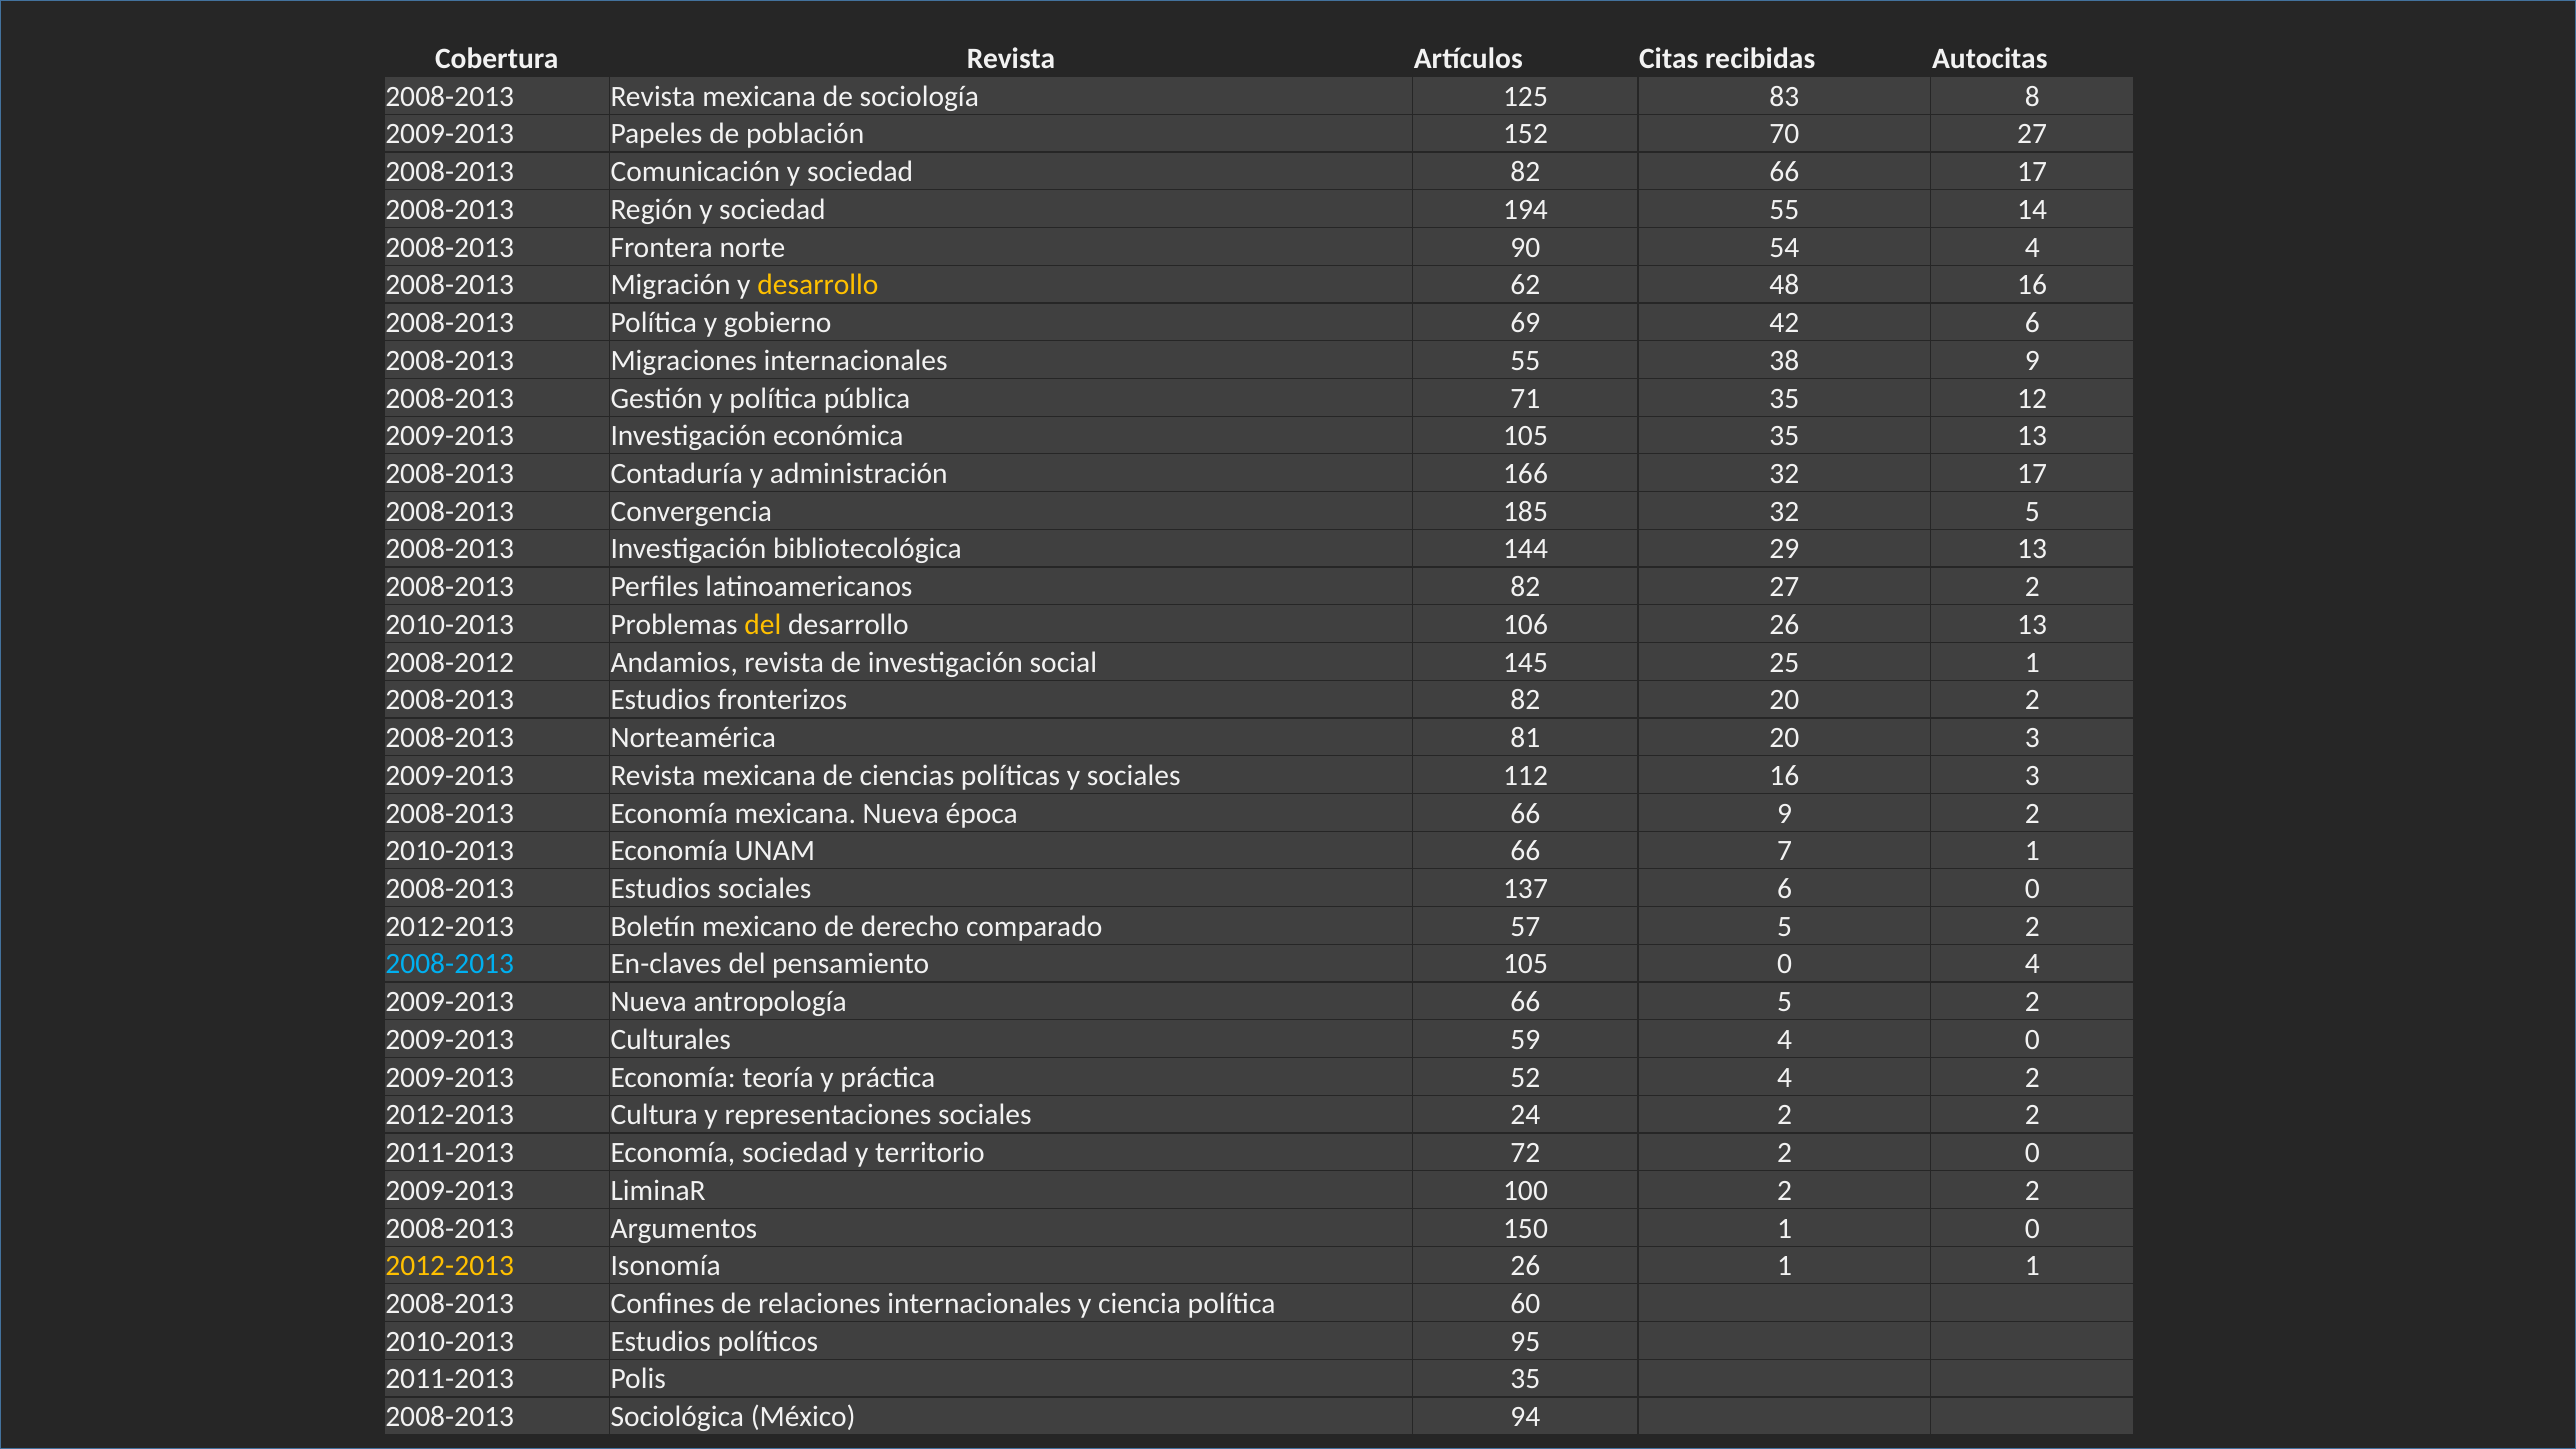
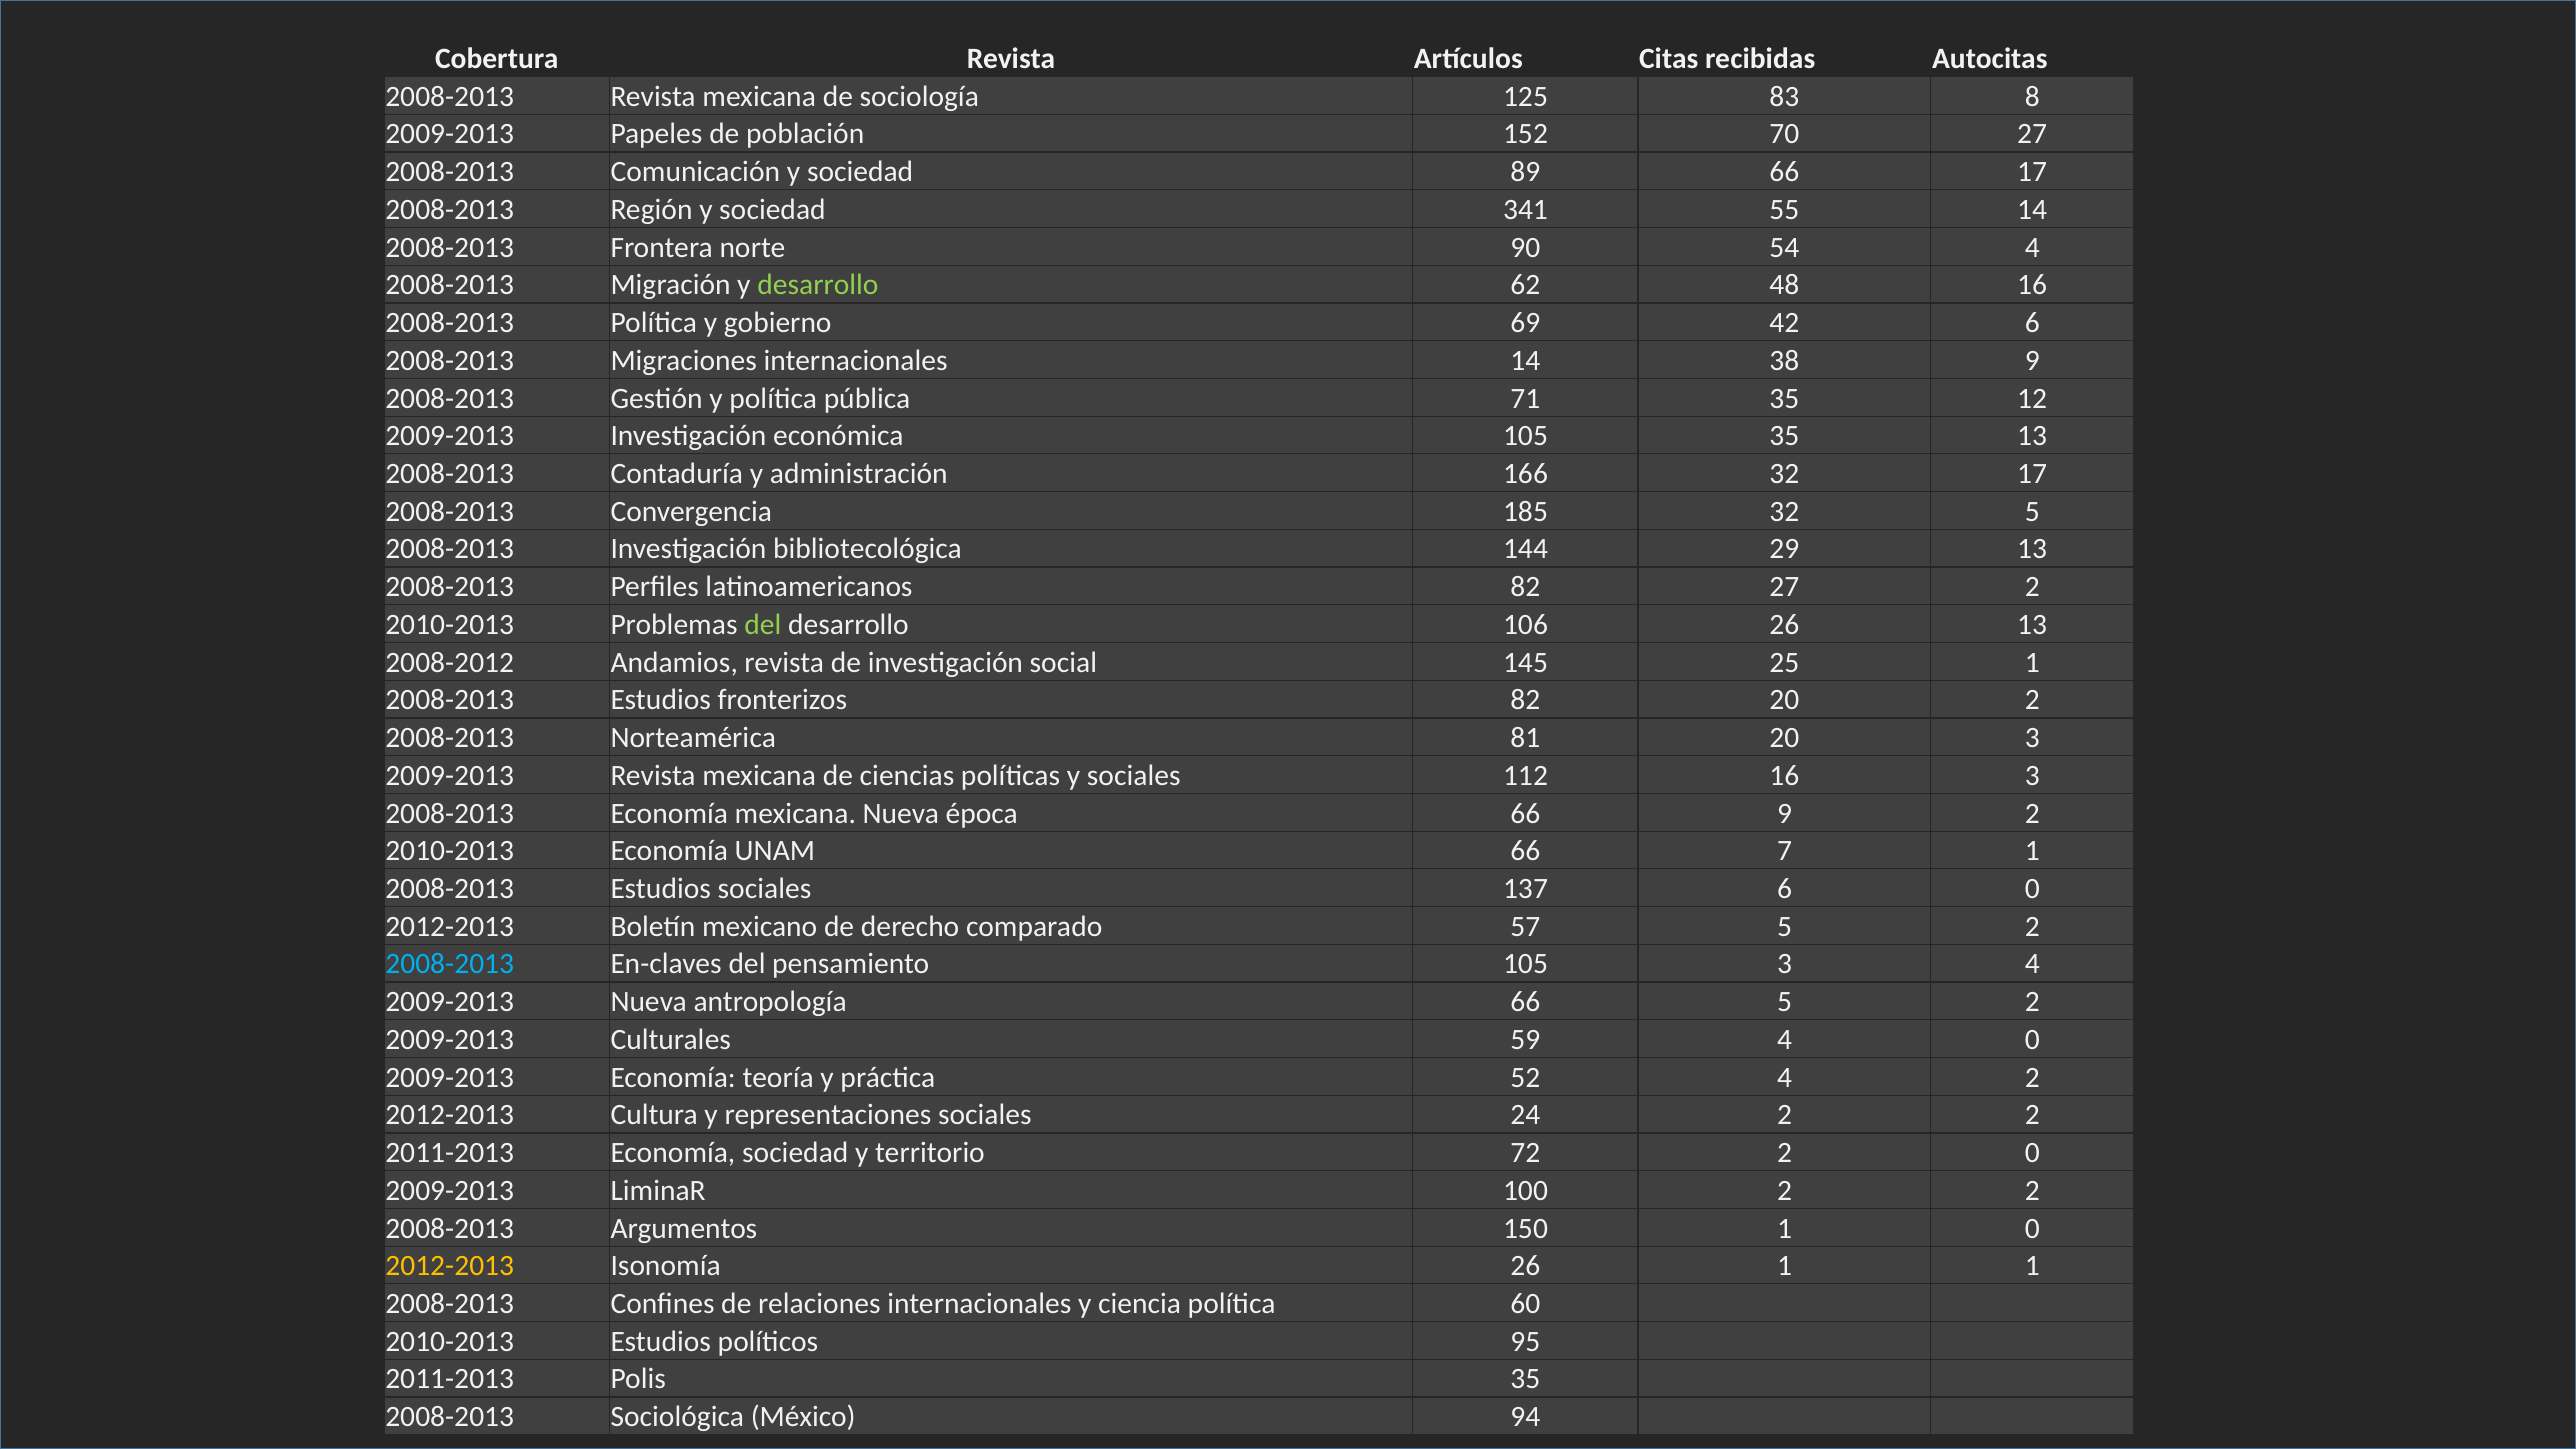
sociedad 82: 82 -> 89
194: 194 -> 341
desarrollo at (818, 285) colour: yellow -> light green
internacionales 55: 55 -> 14
del at (763, 625) colour: yellow -> light green
105 0: 0 -> 3
